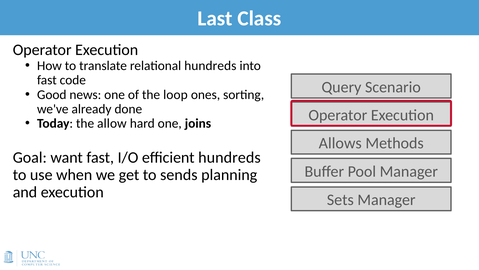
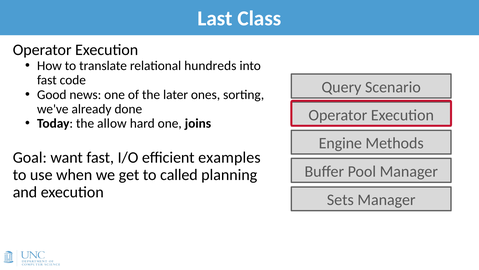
loop: loop -> later
Allows: Allows -> Engine
efficient hundreds: hundreds -> examples
sends: sends -> called
